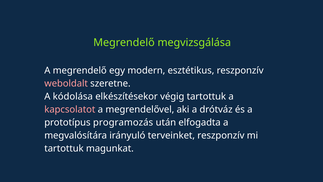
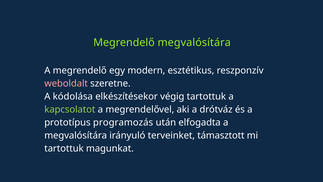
Megrendelő megvizsgálása: megvizsgálása -> megvalósítára
kapcsolatot colour: pink -> light green
terveinket reszponzív: reszponzív -> támasztott
